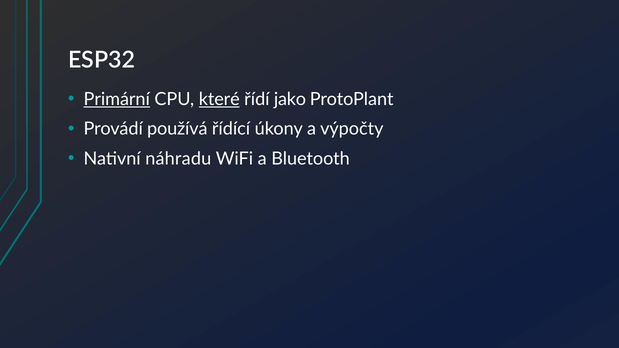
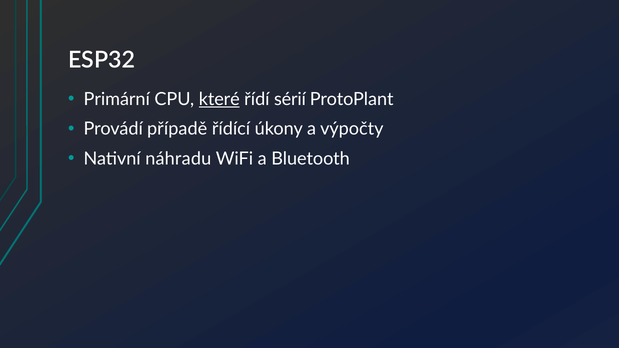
Primární underline: present -> none
jako: jako -> sérií
používá: používá -> případě
